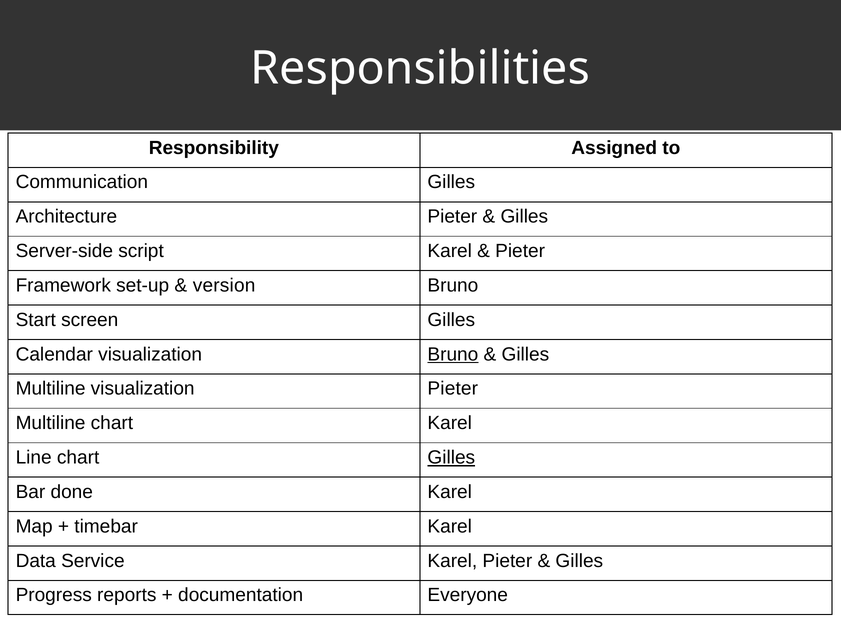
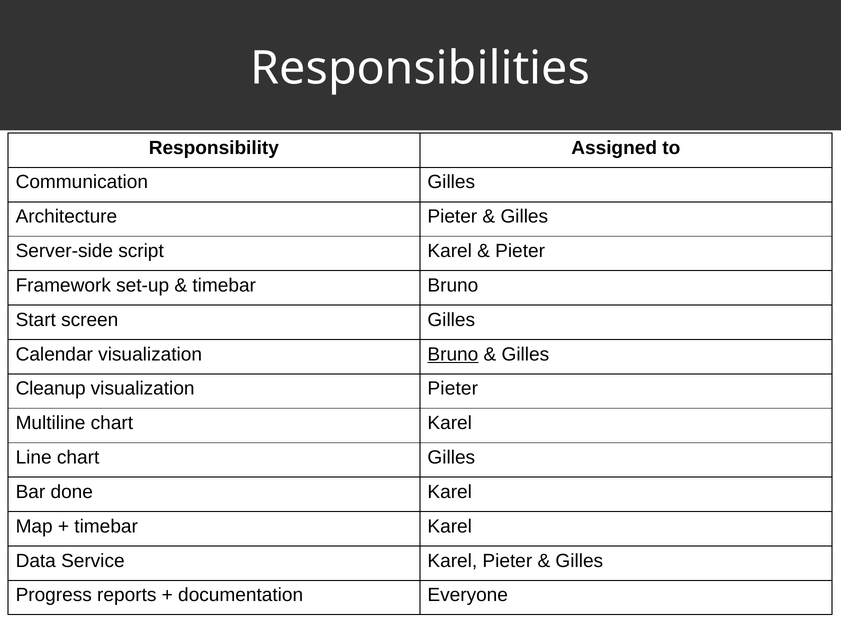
version at (224, 286): version -> timebar
Multiline at (51, 389): Multiline -> Cleanup
Gilles at (451, 458) underline: present -> none
